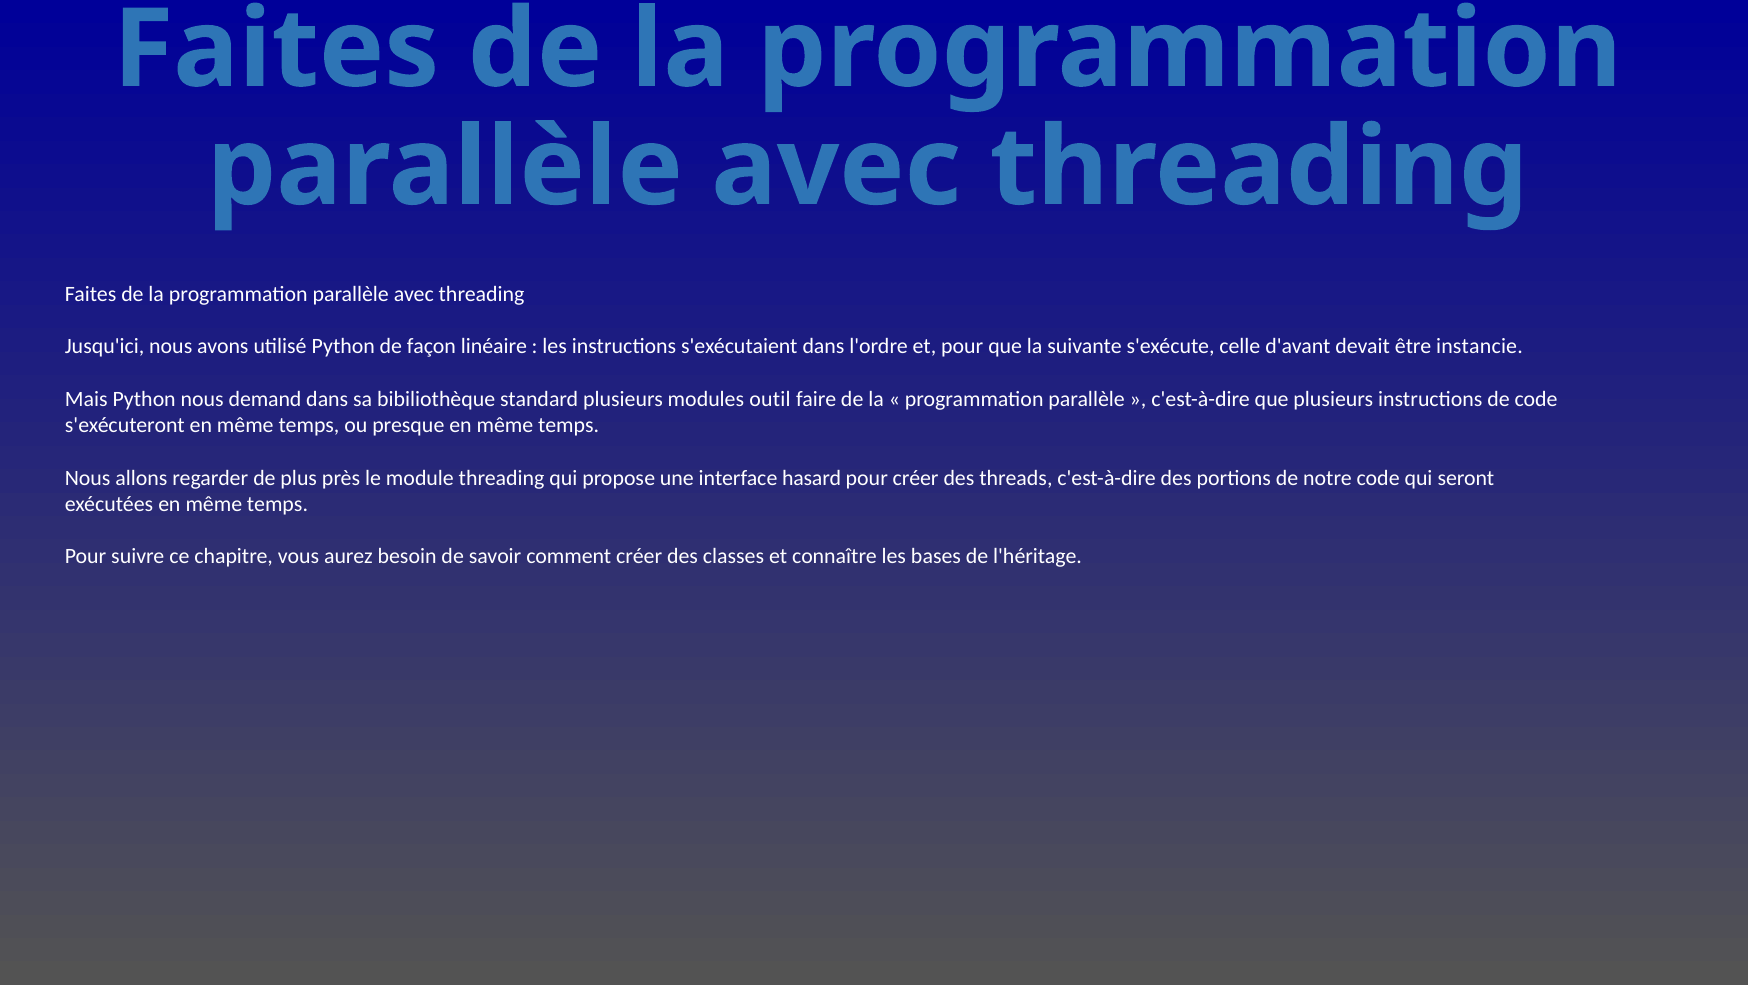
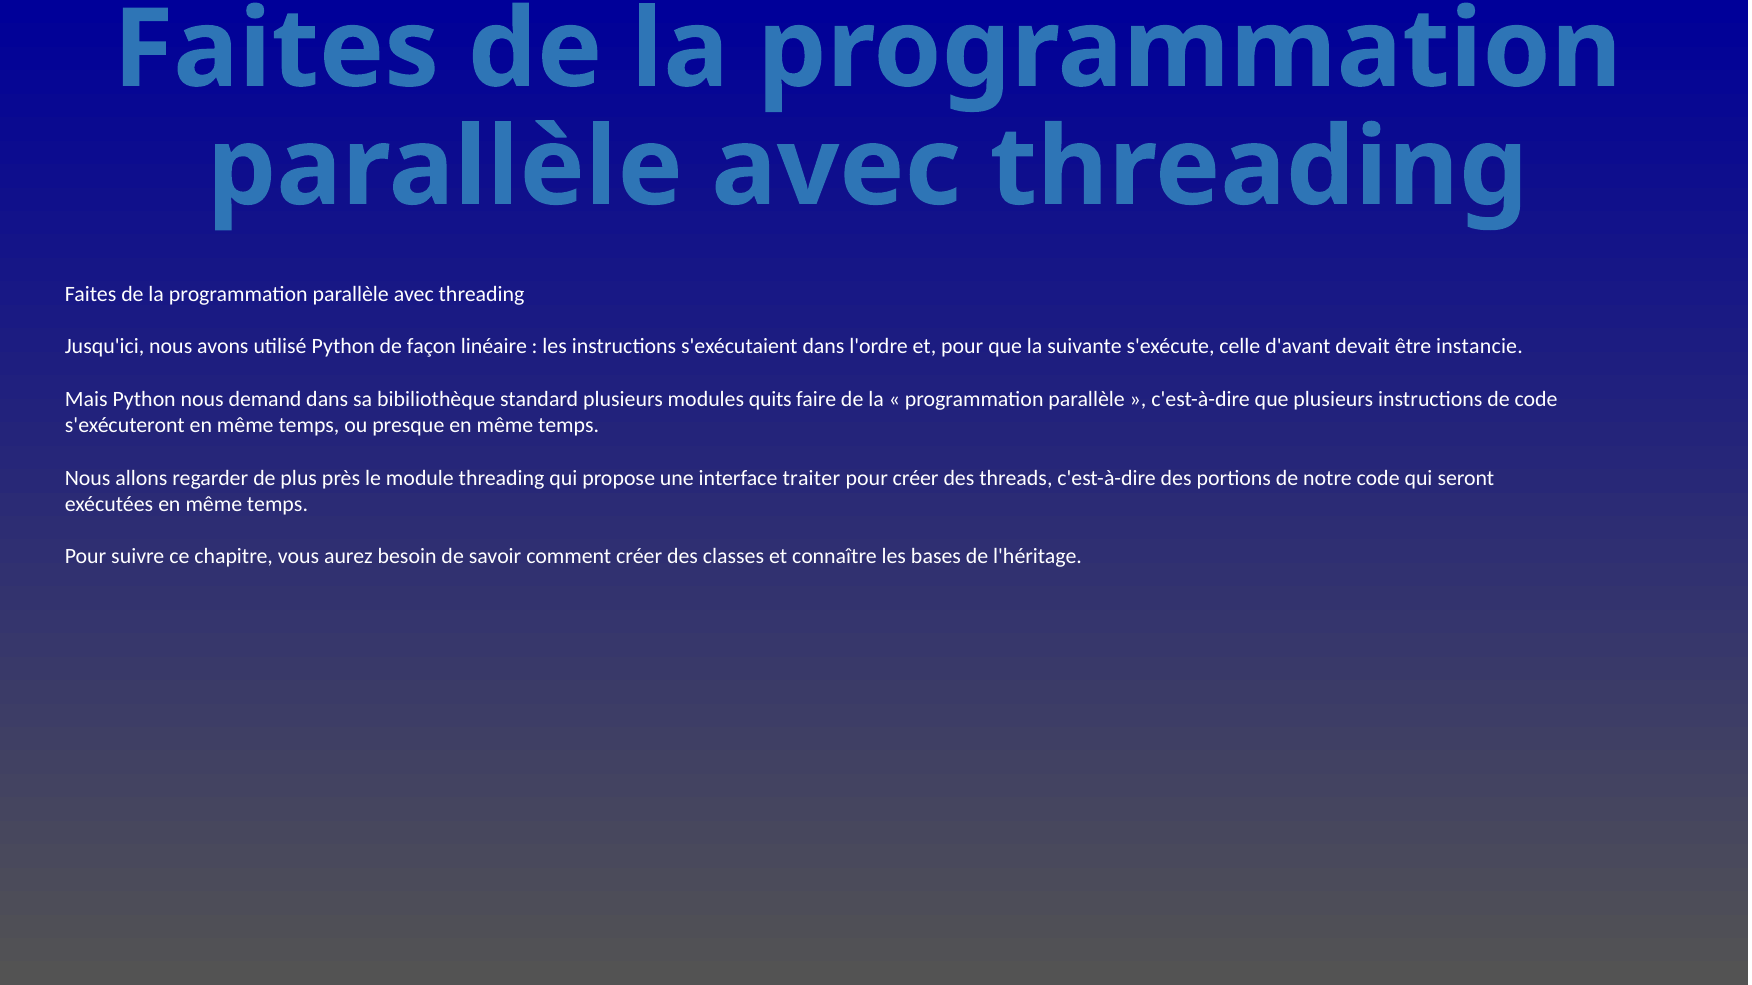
outil: outil -> quits
hasard: hasard -> traiter
